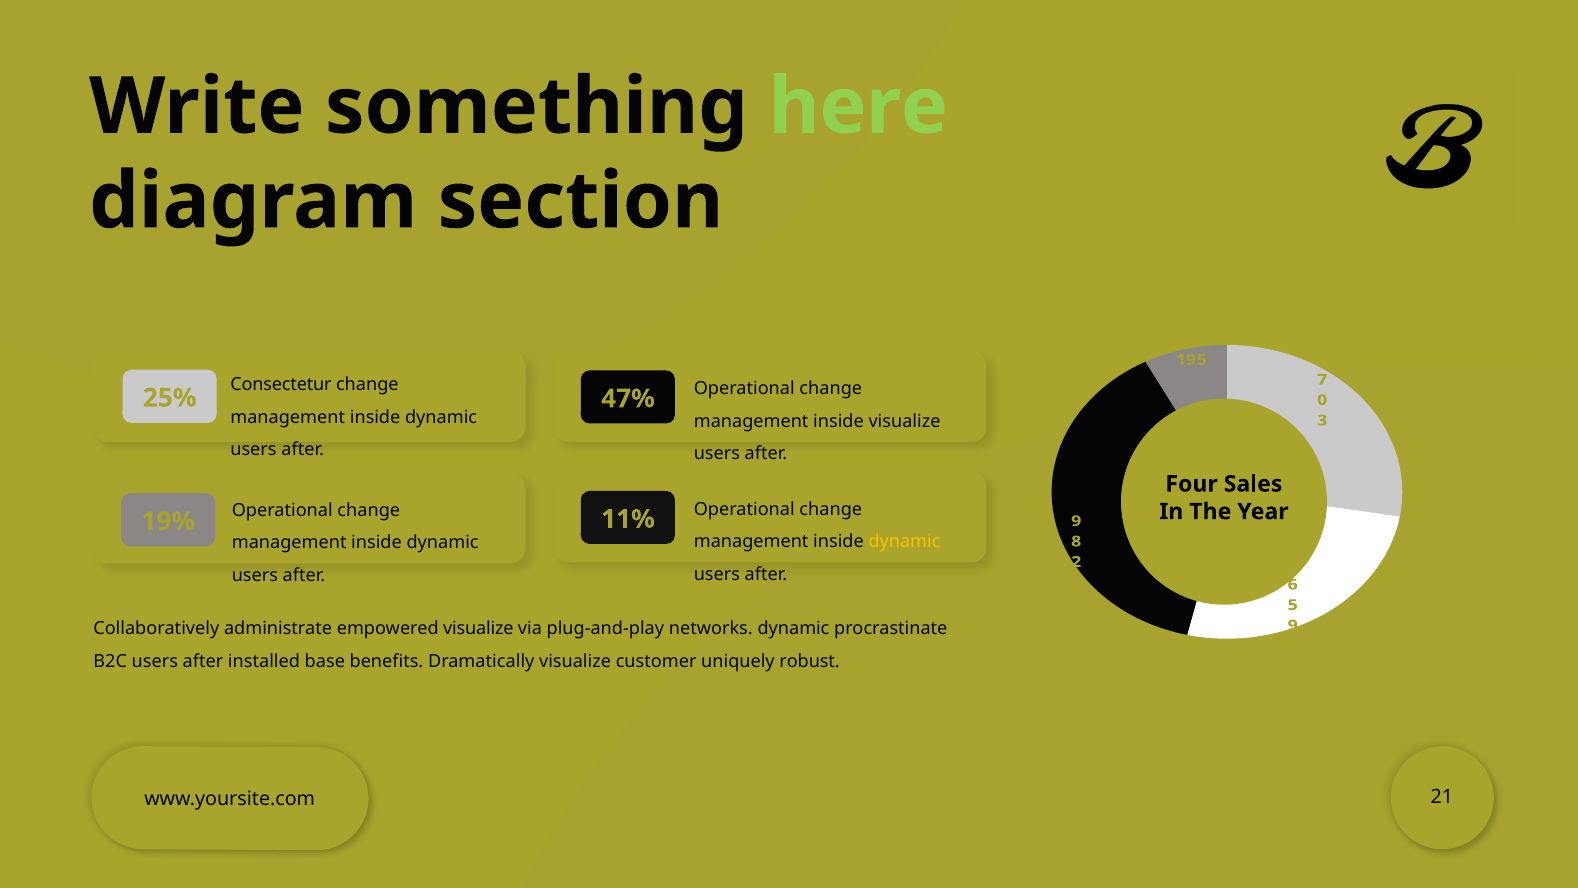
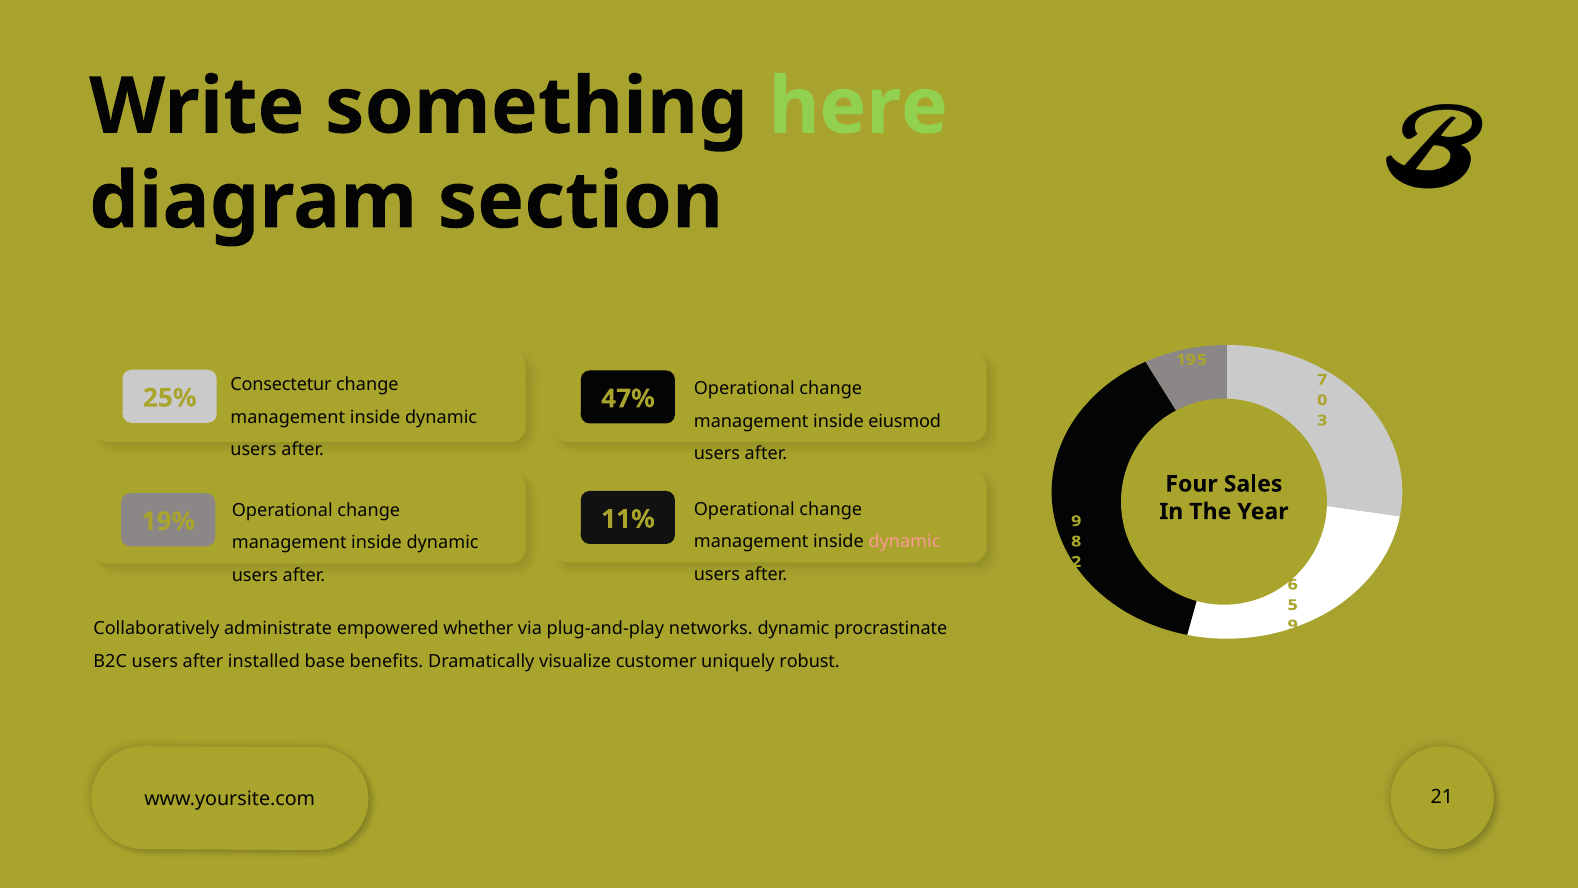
inside visualize: visualize -> eiusmod
dynamic at (905, 542) colour: yellow -> pink
empowered visualize: visualize -> whether
